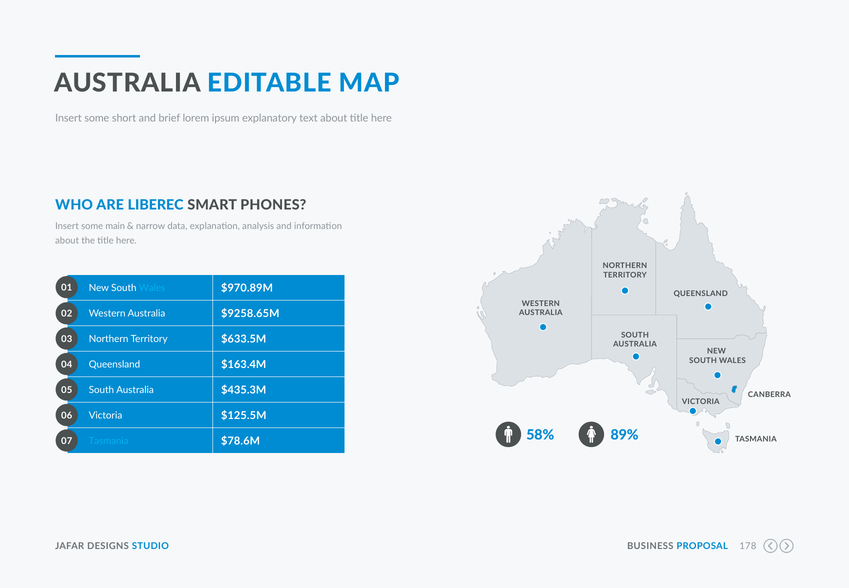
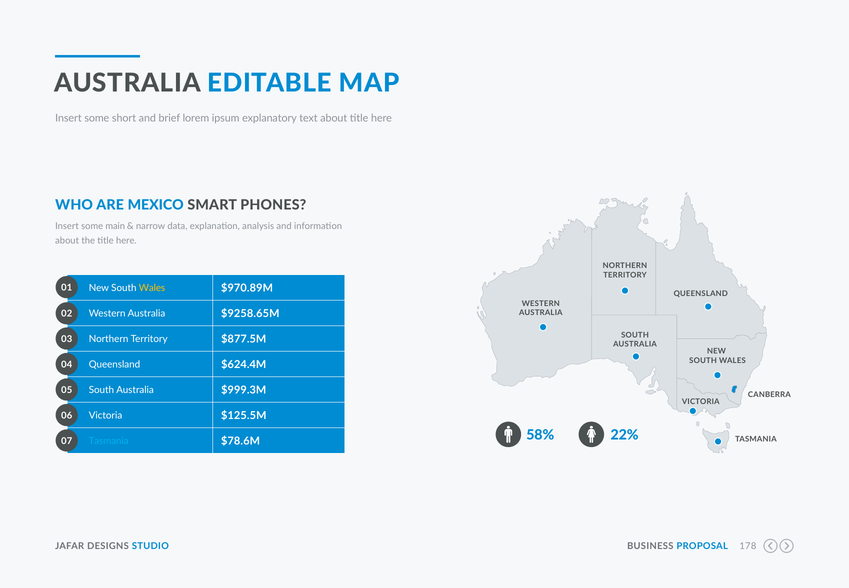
LIBEREC: LIBEREC -> MEXICO
Wales at (152, 288) colour: light blue -> yellow
$633.5M: $633.5M -> $877.5M
$163.4M: $163.4M -> $624.4M
$435.3M: $435.3M -> $999.3M
89%: 89% -> 22%
